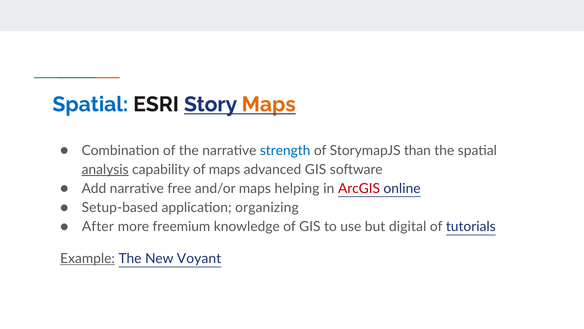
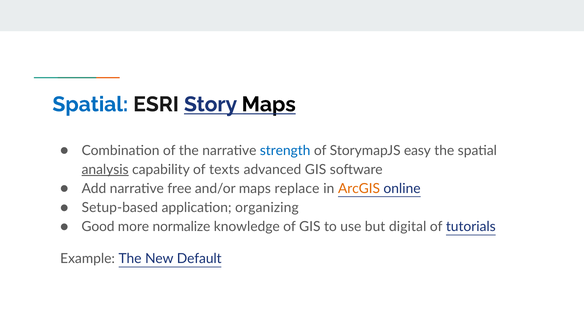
Maps at (269, 104) colour: orange -> black
than: than -> easy
of maps: maps -> texts
helping: helping -> replace
ArcGIS colour: red -> orange
After: After -> Good
freemium: freemium -> normalize
Example underline: present -> none
Voyant: Voyant -> Default
